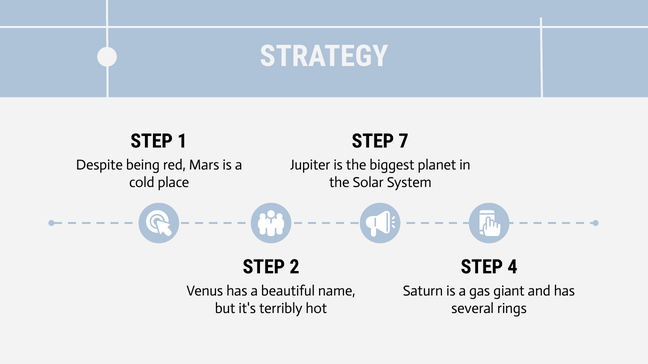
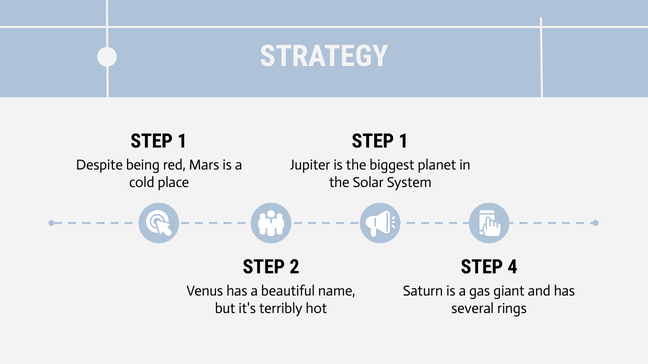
7 at (403, 141): 7 -> 1
